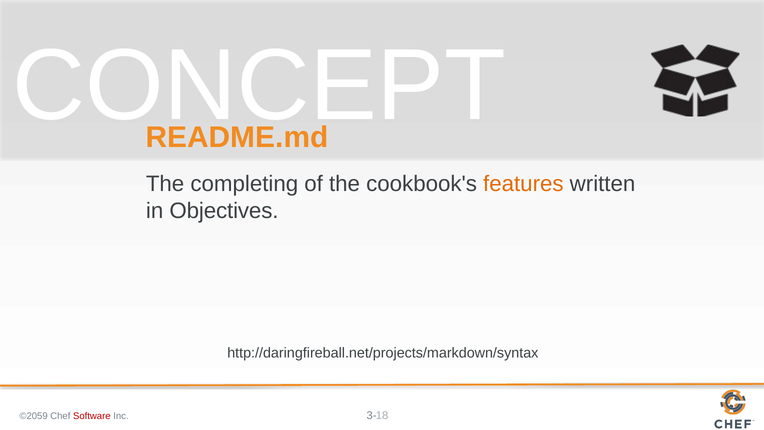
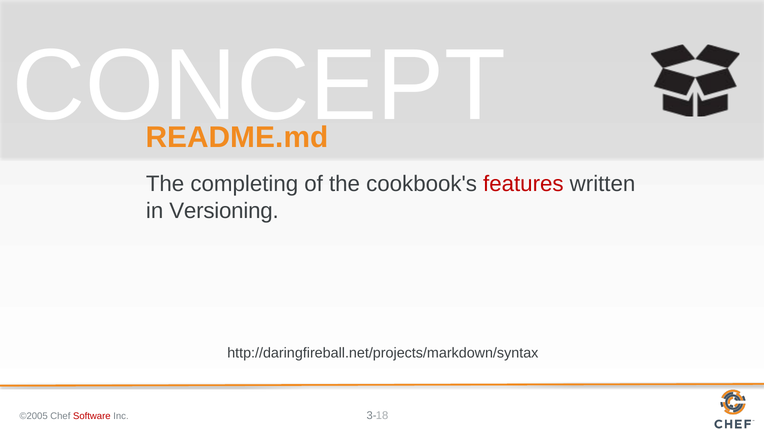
features colour: orange -> red
Objectives: Objectives -> Versioning
©2059: ©2059 -> ©2005
